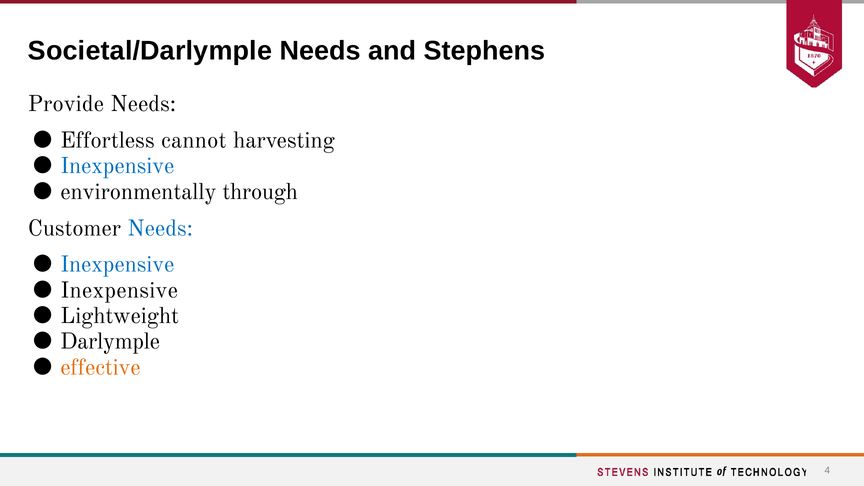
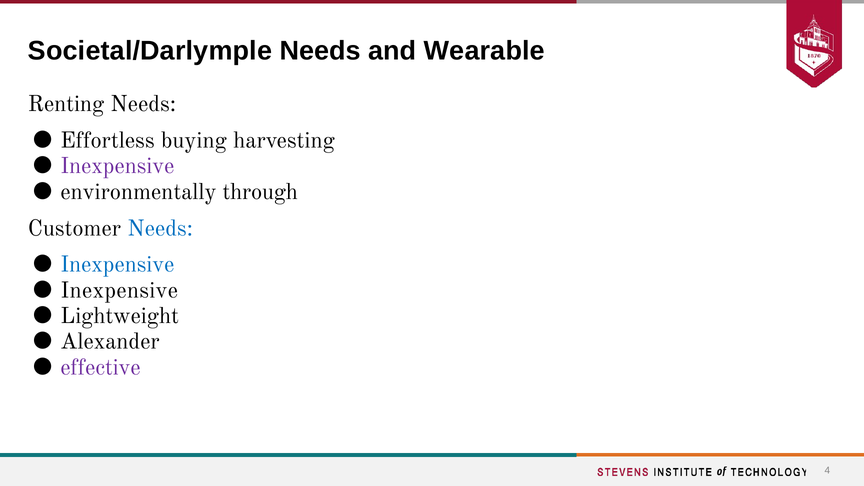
Stephens: Stephens -> Wearable
Provide: Provide -> Renting
cannot: cannot -> buying
Inexpensive at (117, 166) colour: blue -> purple
Darlymple: Darlymple -> Alexander
effective colour: orange -> purple
